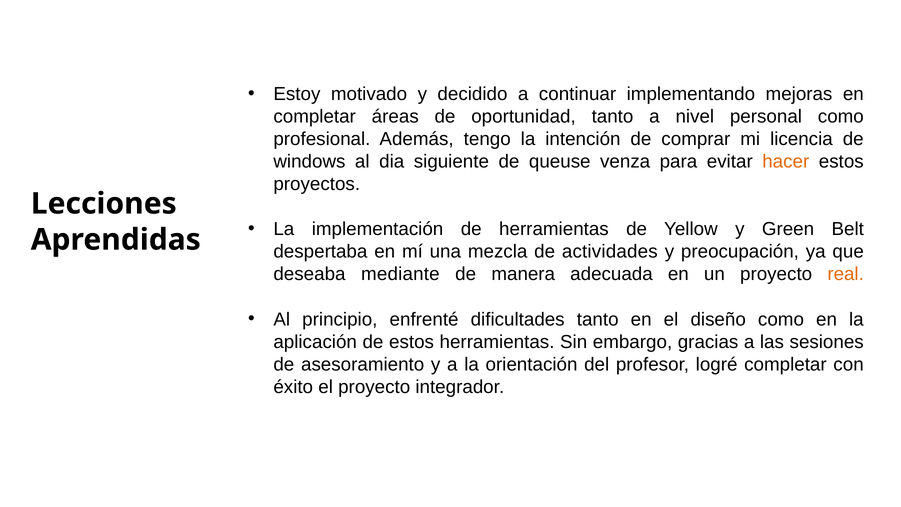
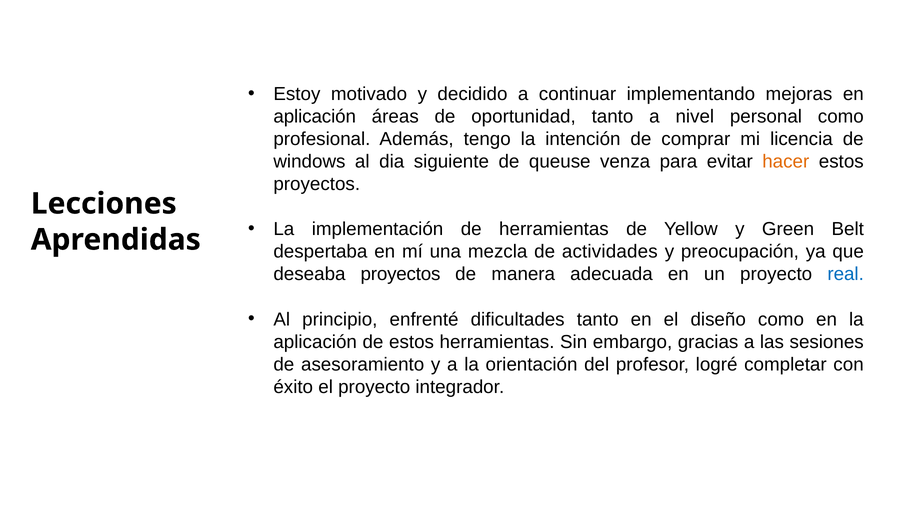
completar at (315, 116): completar -> aplicación
deseaba mediante: mediante -> proyectos
real colour: orange -> blue
